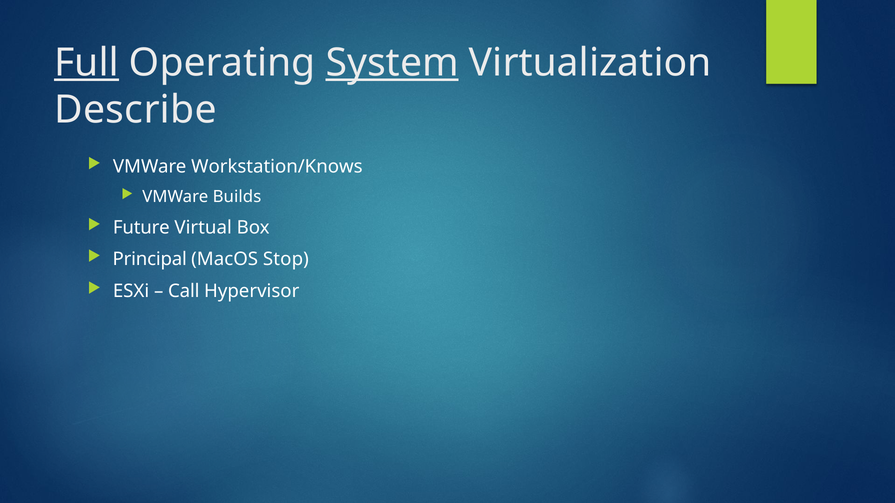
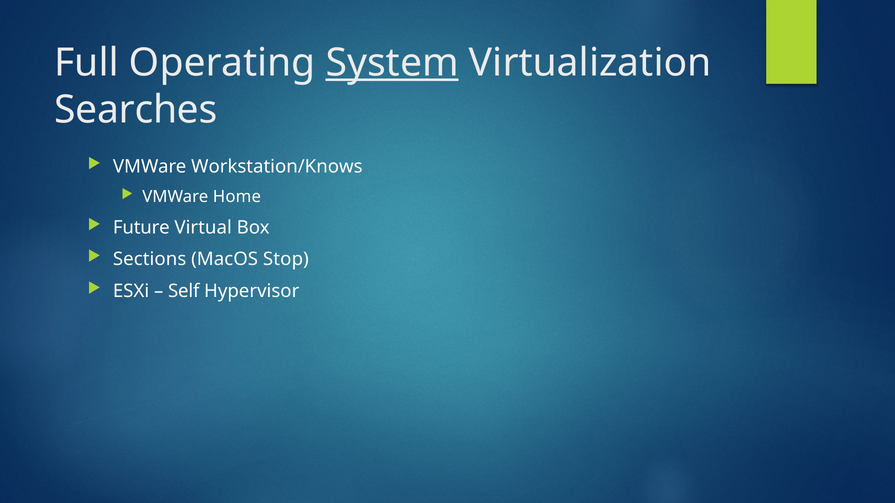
Full underline: present -> none
Describe: Describe -> Searches
Builds: Builds -> Home
Principal: Principal -> Sections
Call: Call -> Self
